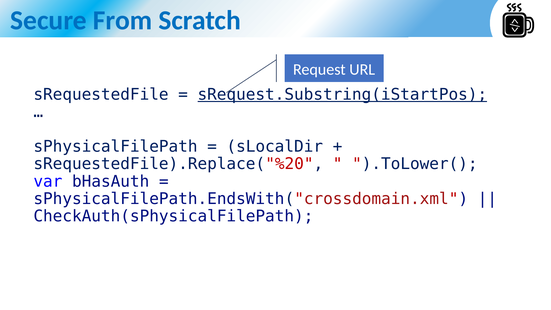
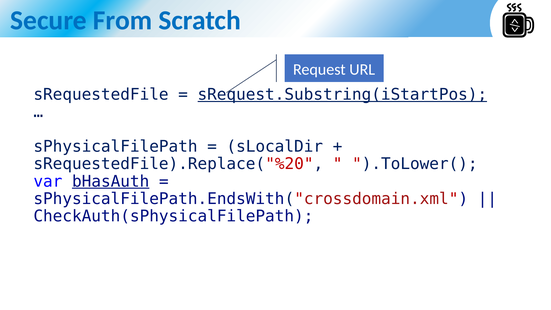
bHasAuth underline: none -> present
